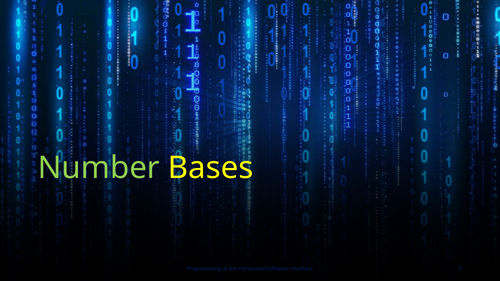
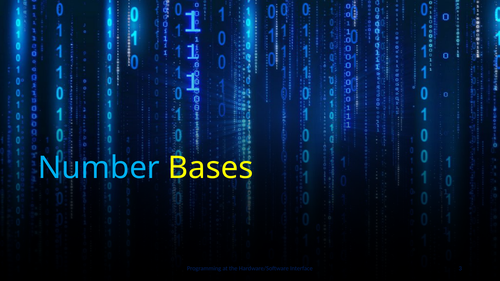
Number colour: light green -> light blue
